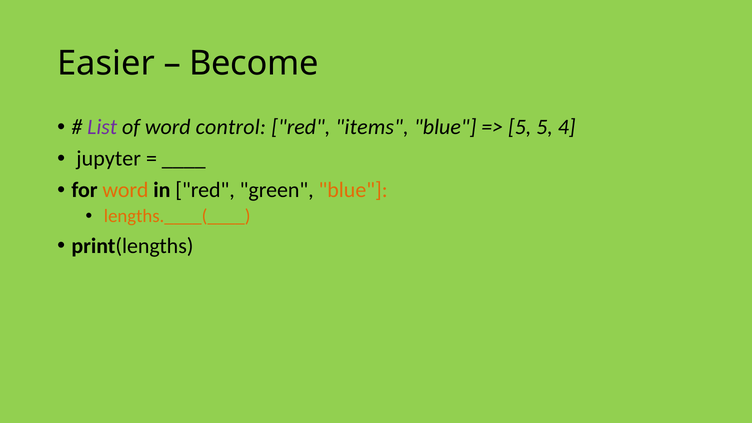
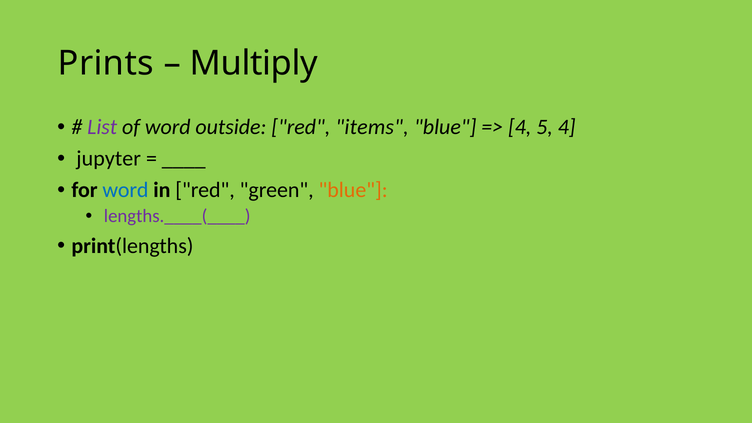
Easier: Easier -> Prints
Become: Become -> Multiply
control: control -> outside
5 at (520, 127): 5 -> 4
word at (125, 190) colour: orange -> blue
lengths.____(____ colour: orange -> purple
